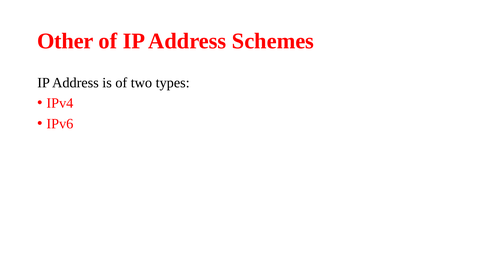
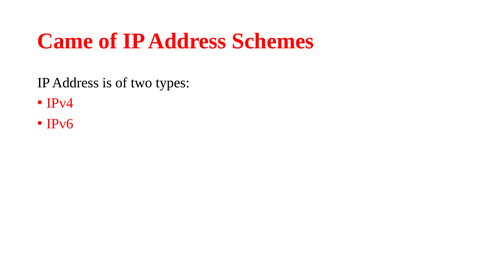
Other: Other -> Came
